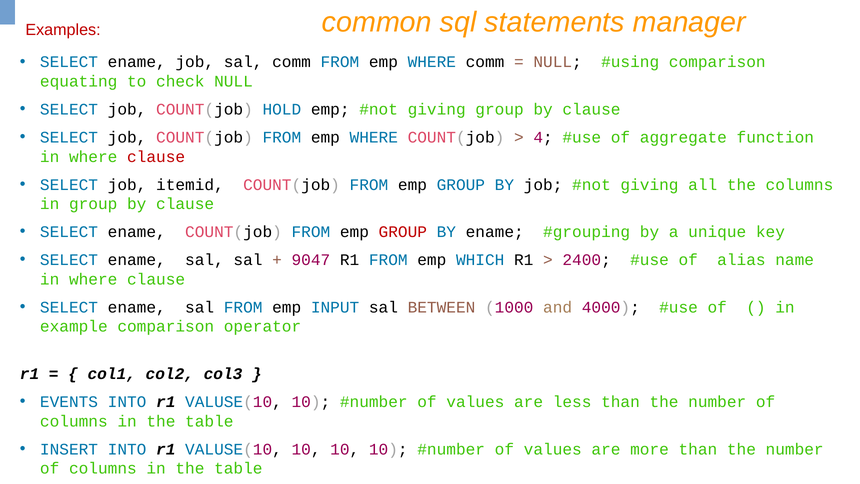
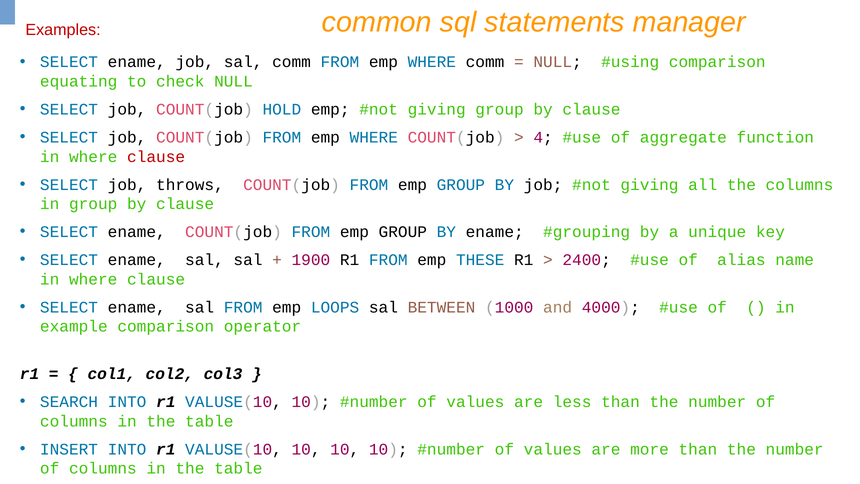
itemid: itemid -> throws
GROUP at (403, 232) colour: red -> black
9047: 9047 -> 1900
WHICH: WHICH -> THESE
INPUT: INPUT -> LOOPS
EVENTS: EVENTS -> SEARCH
